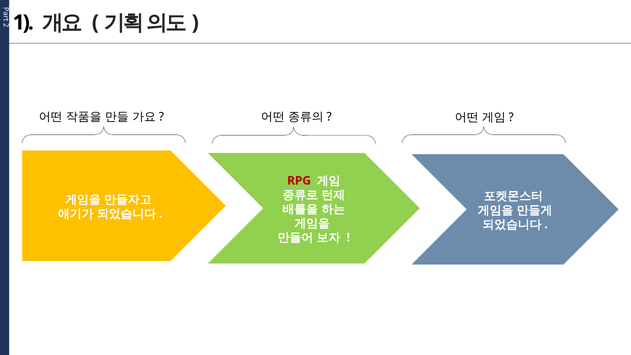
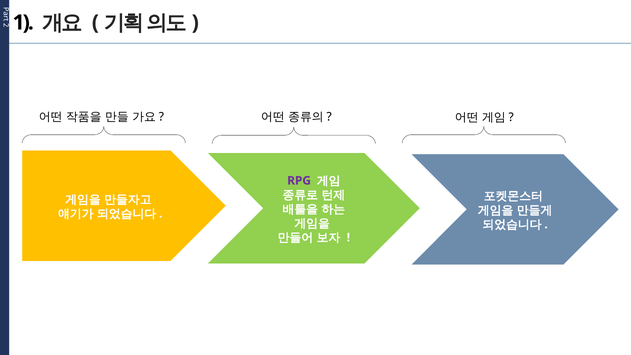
RPG colour: red -> purple
